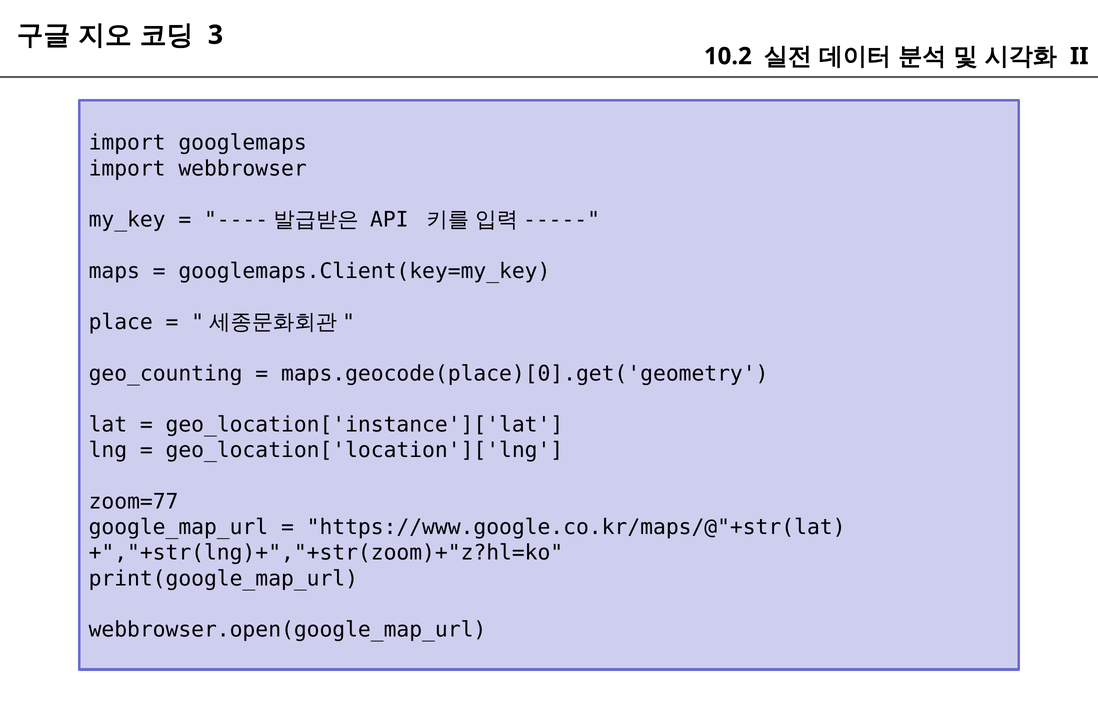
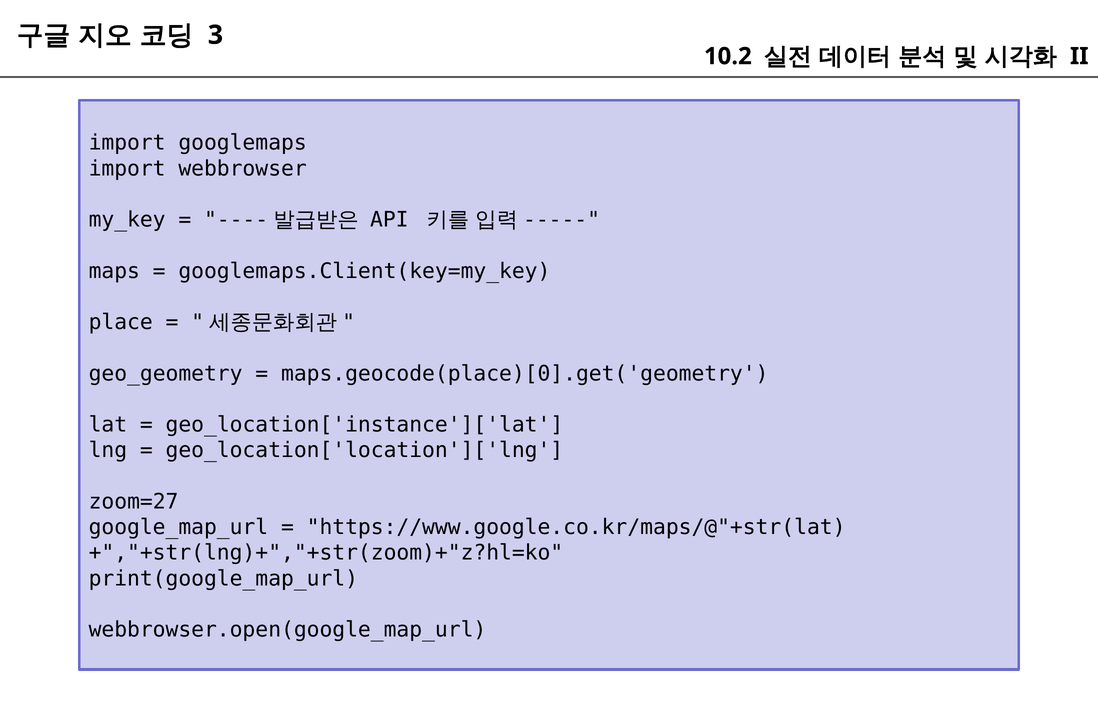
geo_counting: geo_counting -> geo_geometry
zoom=77: zoom=77 -> zoom=27
